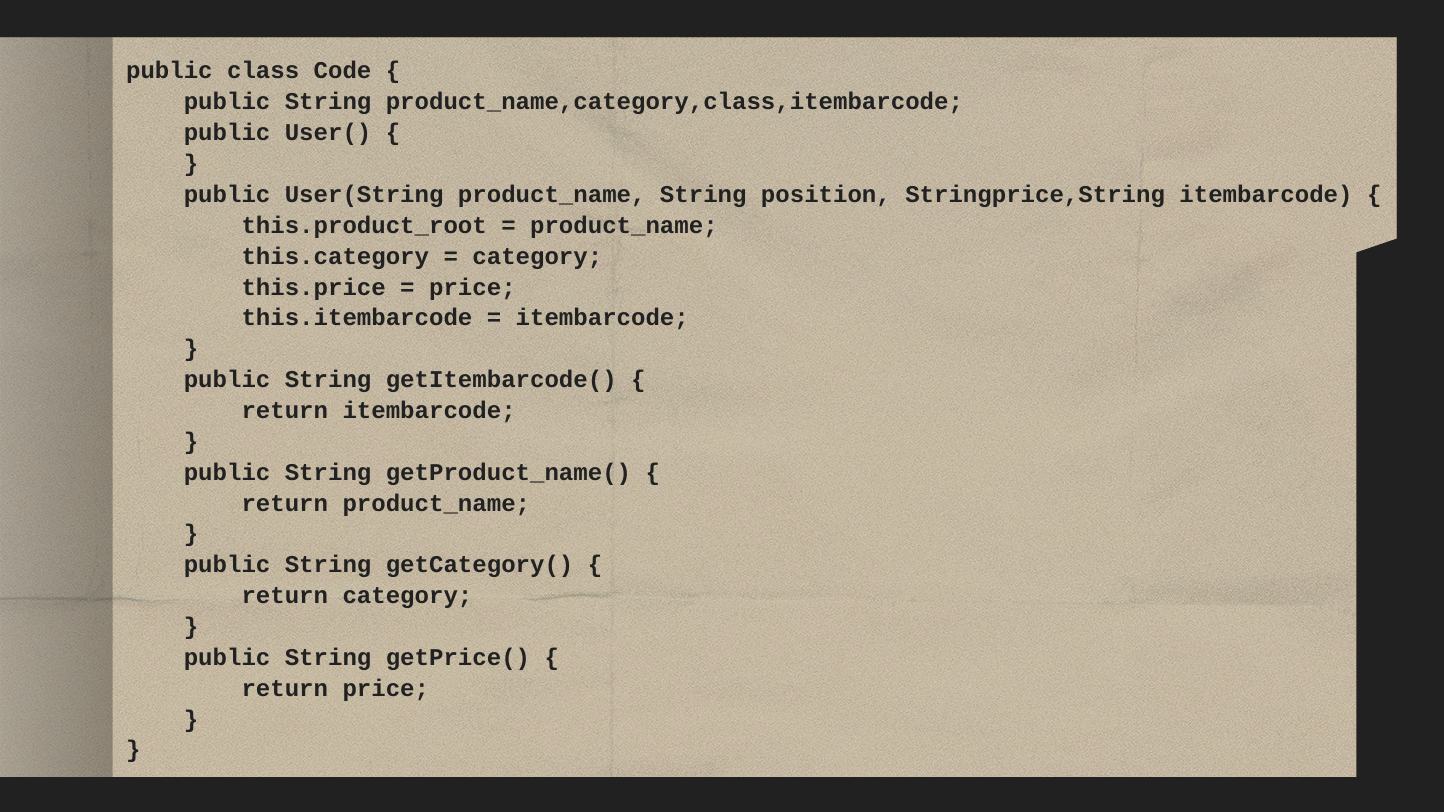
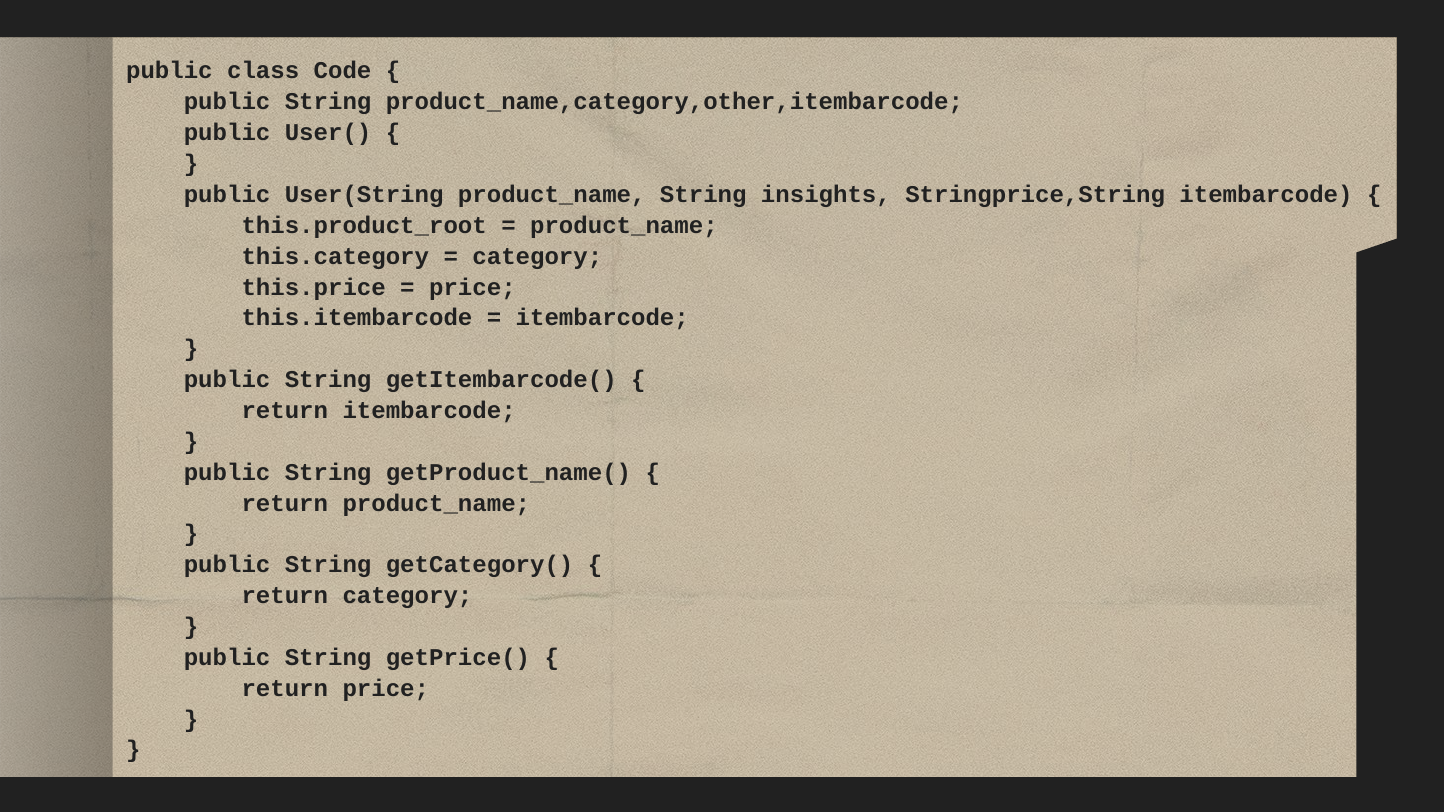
product_name,category,class,itembarcode: product_name,category,class,itembarcode -> product_name,category,other,itembarcode
position: position -> insights
